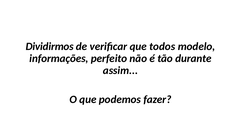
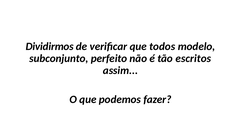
informações: informações -> subconjunto
durante: durante -> escritos
